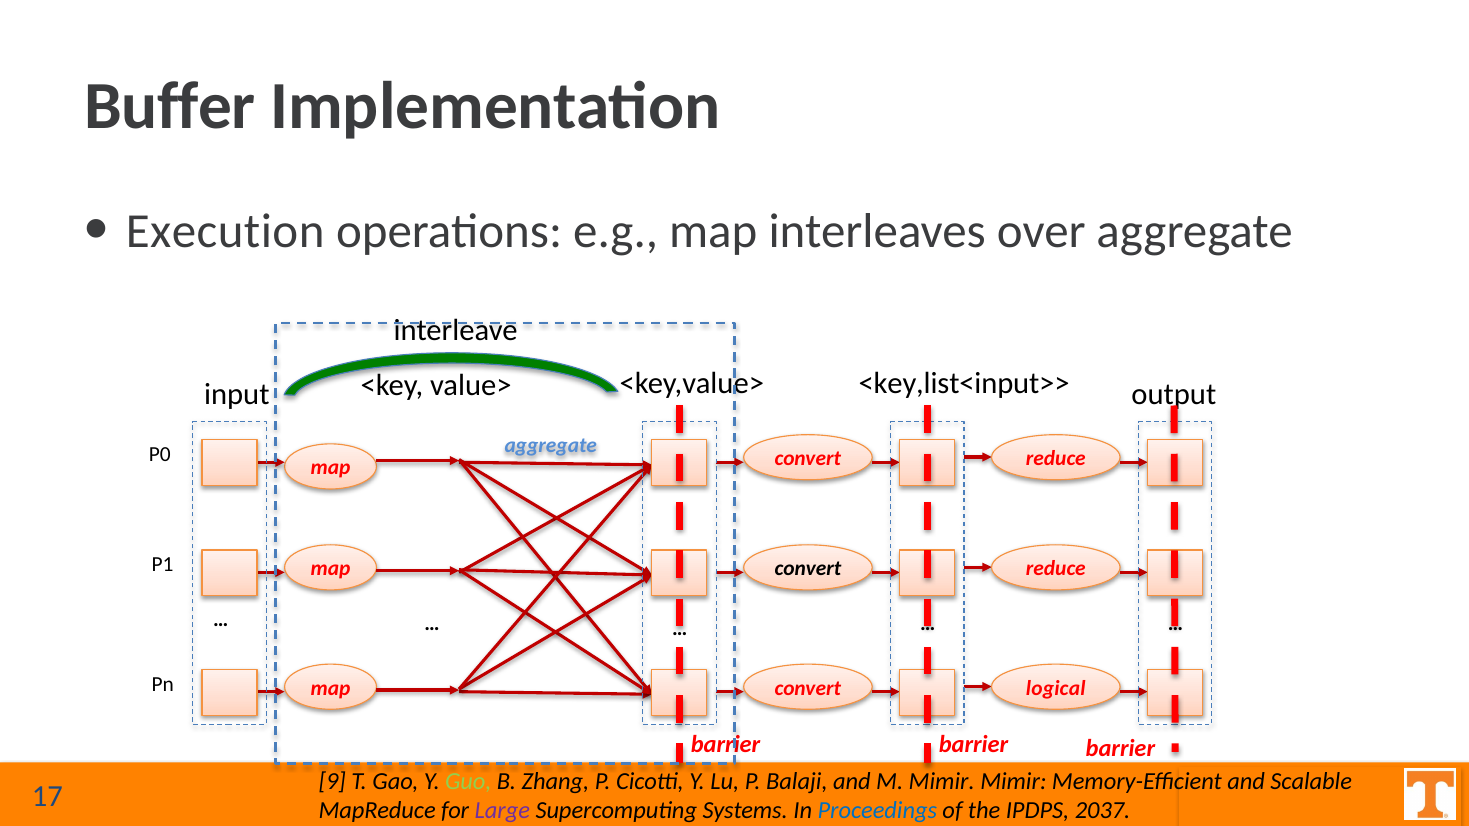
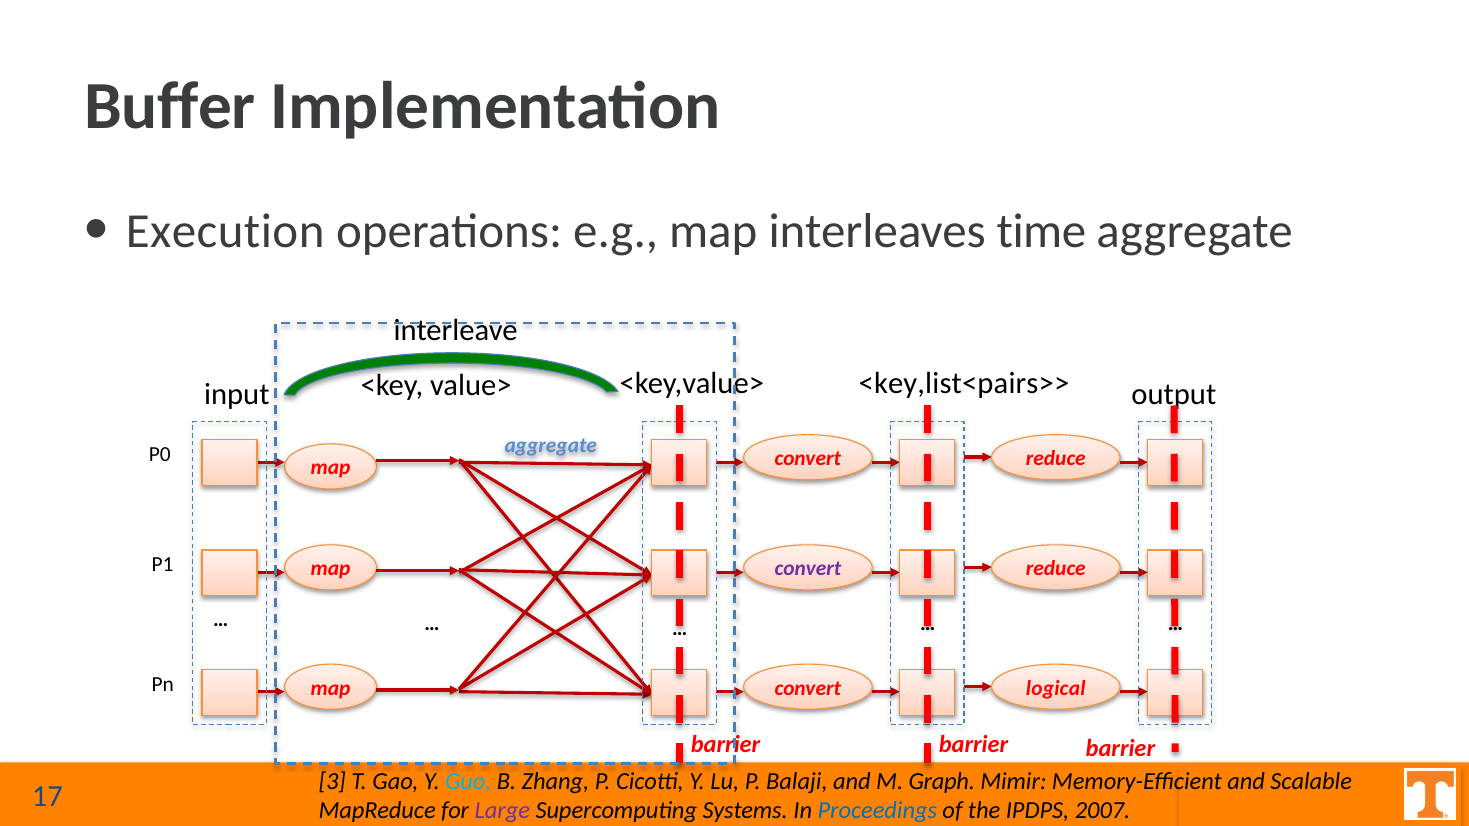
over: over -> time
<key,list<input>>: <key,list<input>> -> <key,list<pairs>>
convert at (808, 569) colour: black -> purple
9: 9 -> 3
Guo colour: light green -> light blue
M Mimir: Mimir -> Graph
2037: 2037 -> 2007
